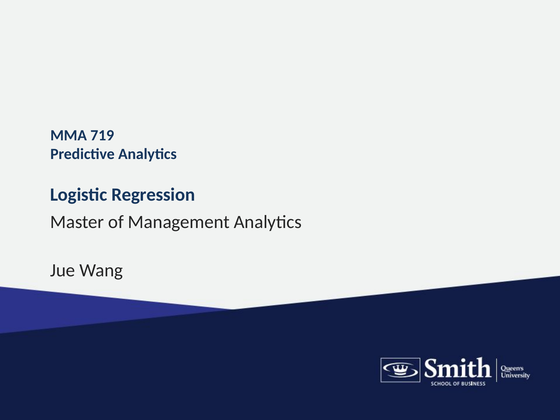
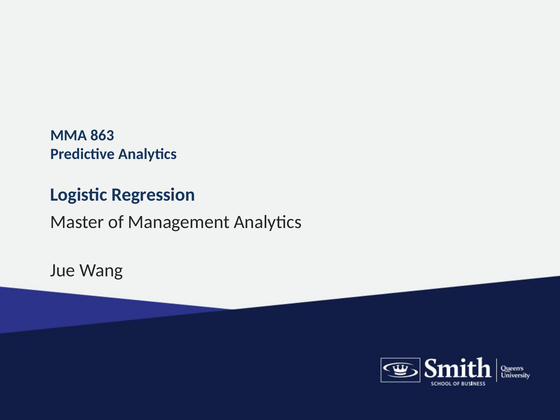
719: 719 -> 863
